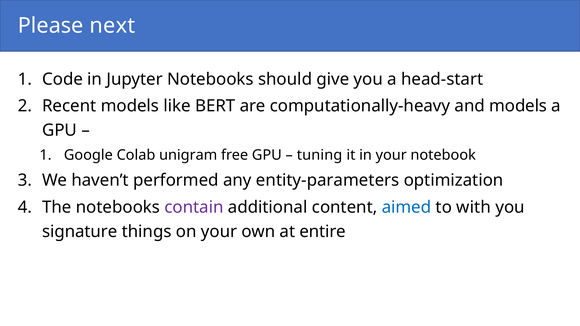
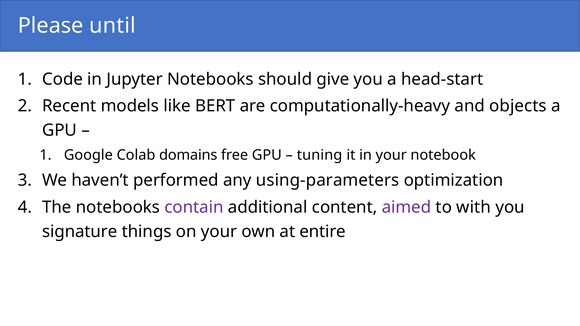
next: next -> until
and models: models -> objects
unigram: unigram -> domains
entity-parameters: entity-parameters -> using-parameters
aimed colour: blue -> purple
